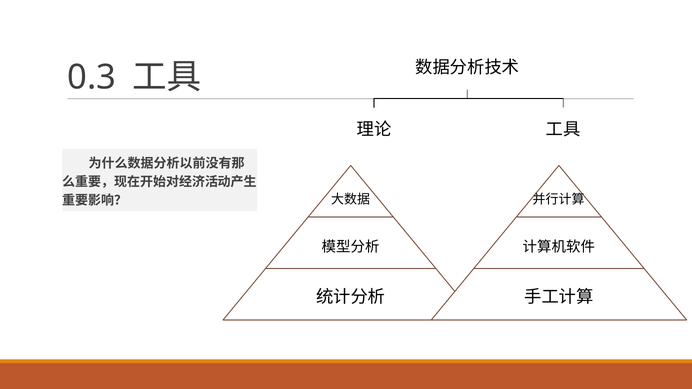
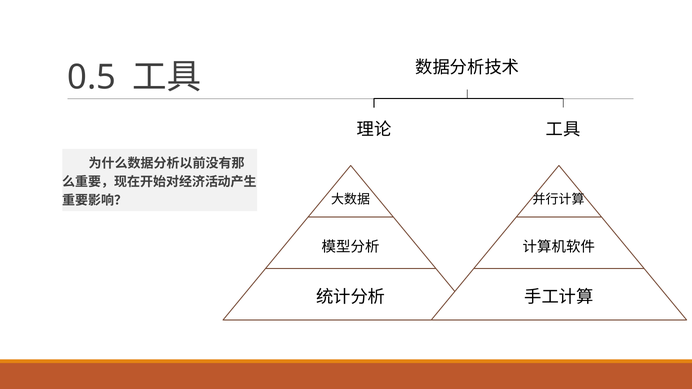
0.3: 0.3 -> 0.5
